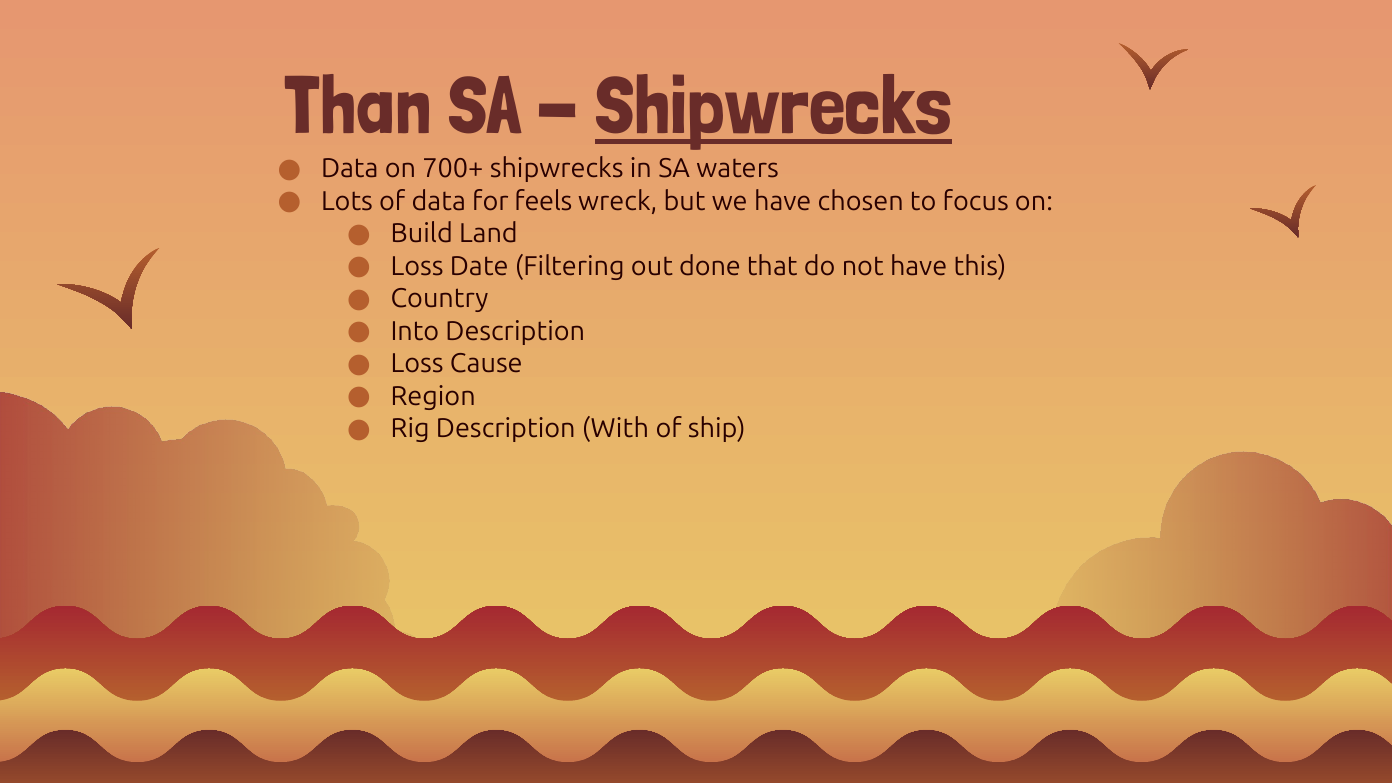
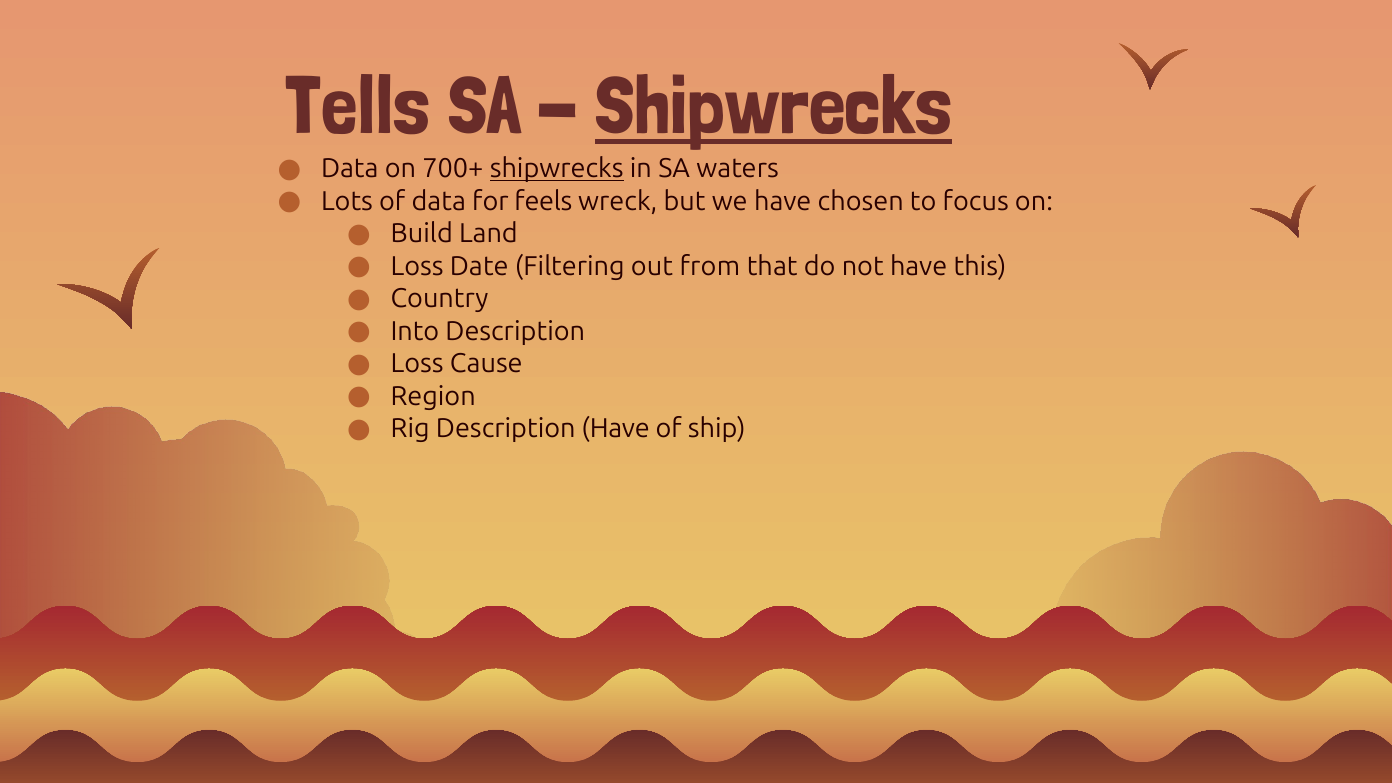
Than: Than -> Tells
shipwrecks at (557, 169) underline: none -> present
done: done -> from
Description With: With -> Have
